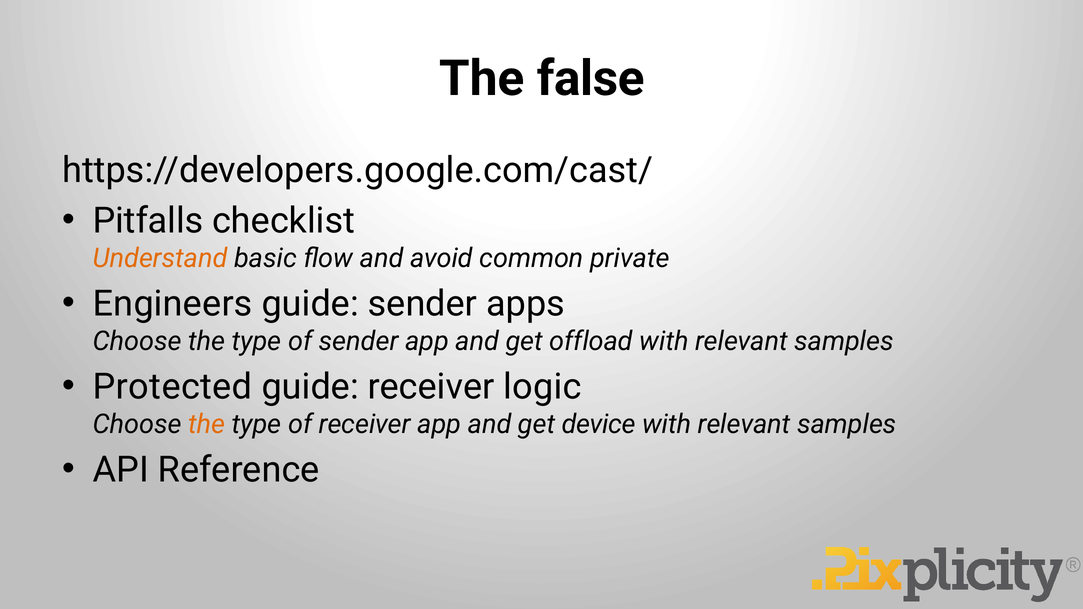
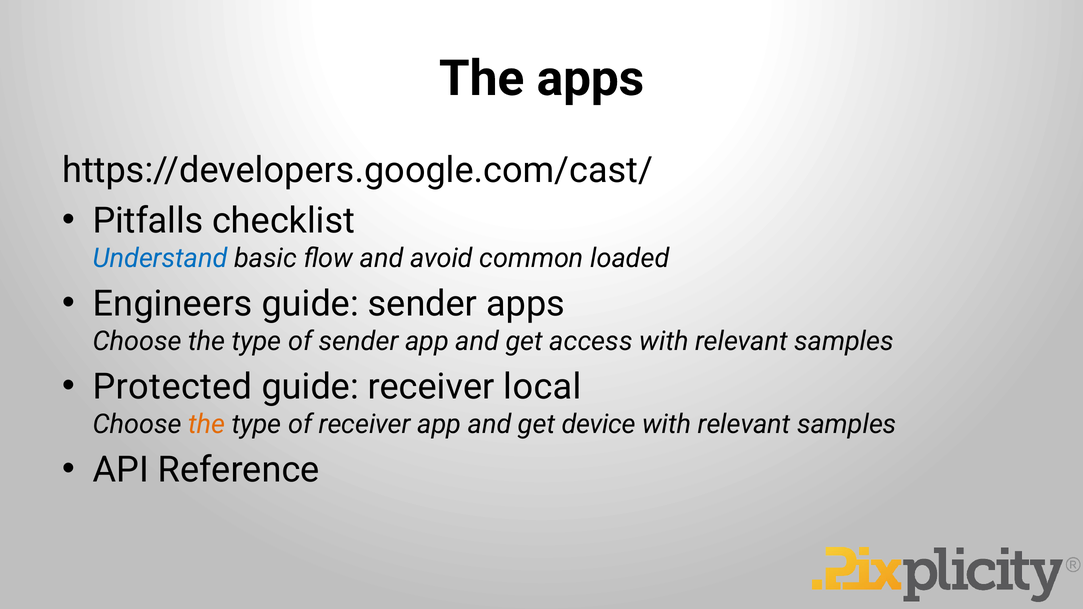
The false: false -> apps
Understand colour: orange -> blue
private: private -> loaded
offload: offload -> access
logic: logic -> local
